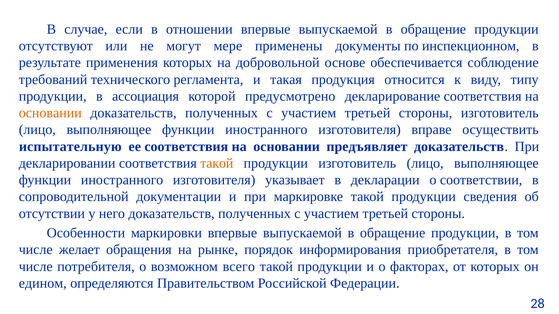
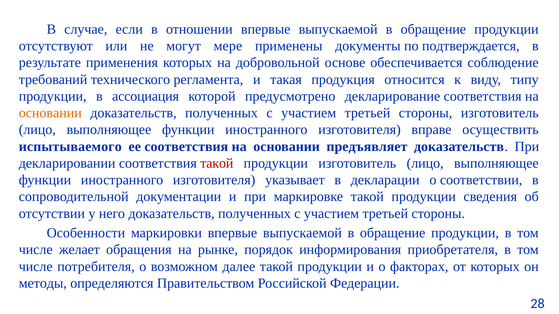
инспекционном: инспекционном -> подтверждается
испытательную: испытательную -> испытываемого
такой at (217, 163) colour: orange -> red
всего: всего -> далее
едином: едином -> методы
